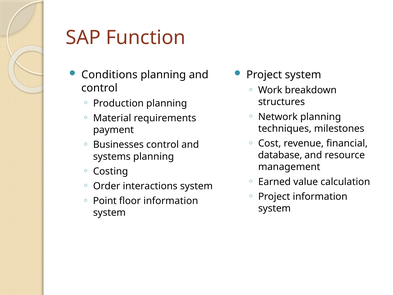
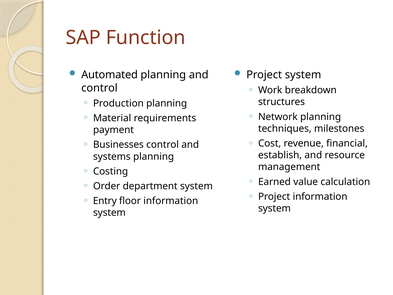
Conditions: Conditions -> Automated
database: database -> establish
interactions: interactions -> department
Point: Point -> Entry
